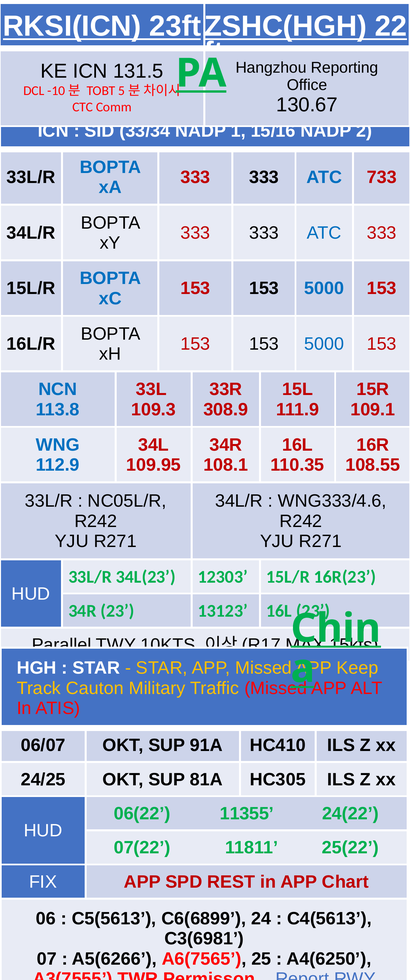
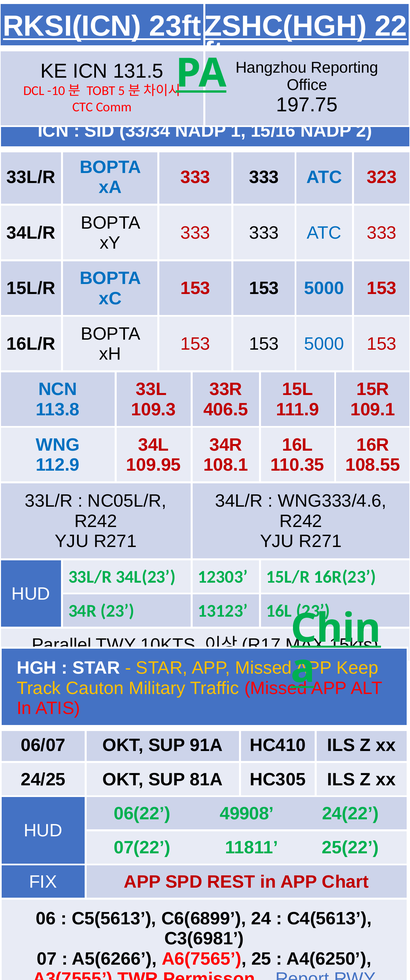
130.67: 130.67 -> 197.75
733: 733 -> 323
308.9: 308.9 -> 406.5
11355: 11355 -> 49908
